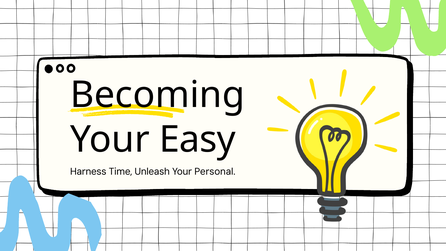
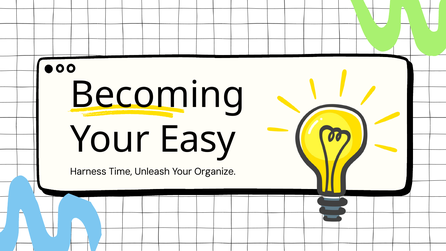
Personal: Personal -> Organize
